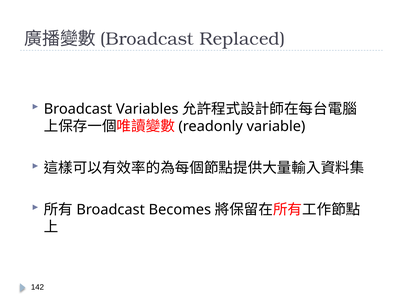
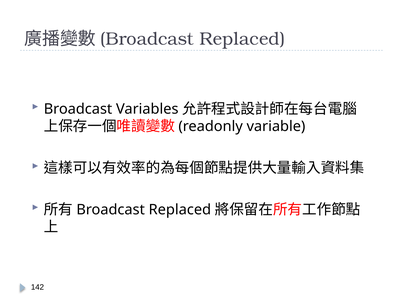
Broadcast Becomes: Becomes -> Replaced
